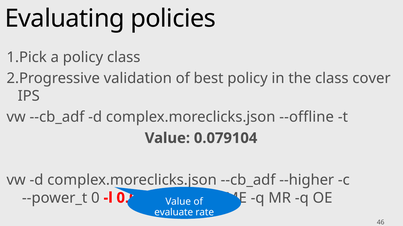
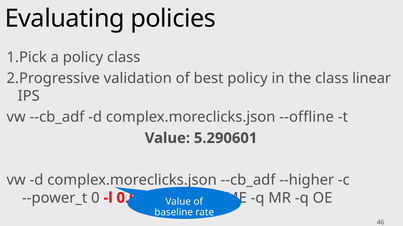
cover: cover -> linear
0.079104: 0.079104 -> 5.290601
evaluate: evaluate -> baseline
